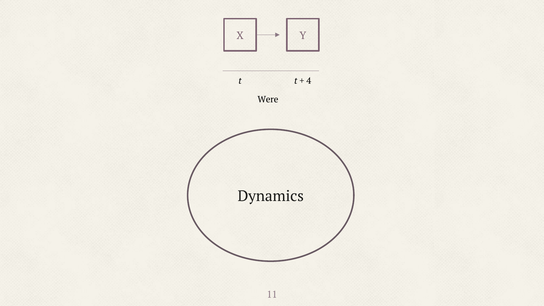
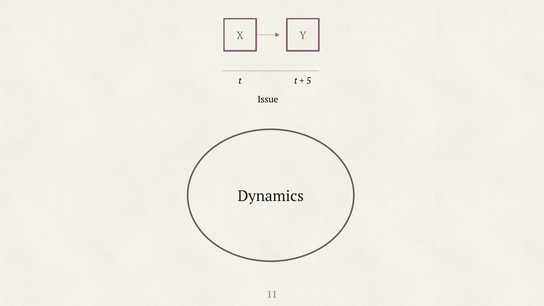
4: 4 -> 5
Were: Were -> Issue
